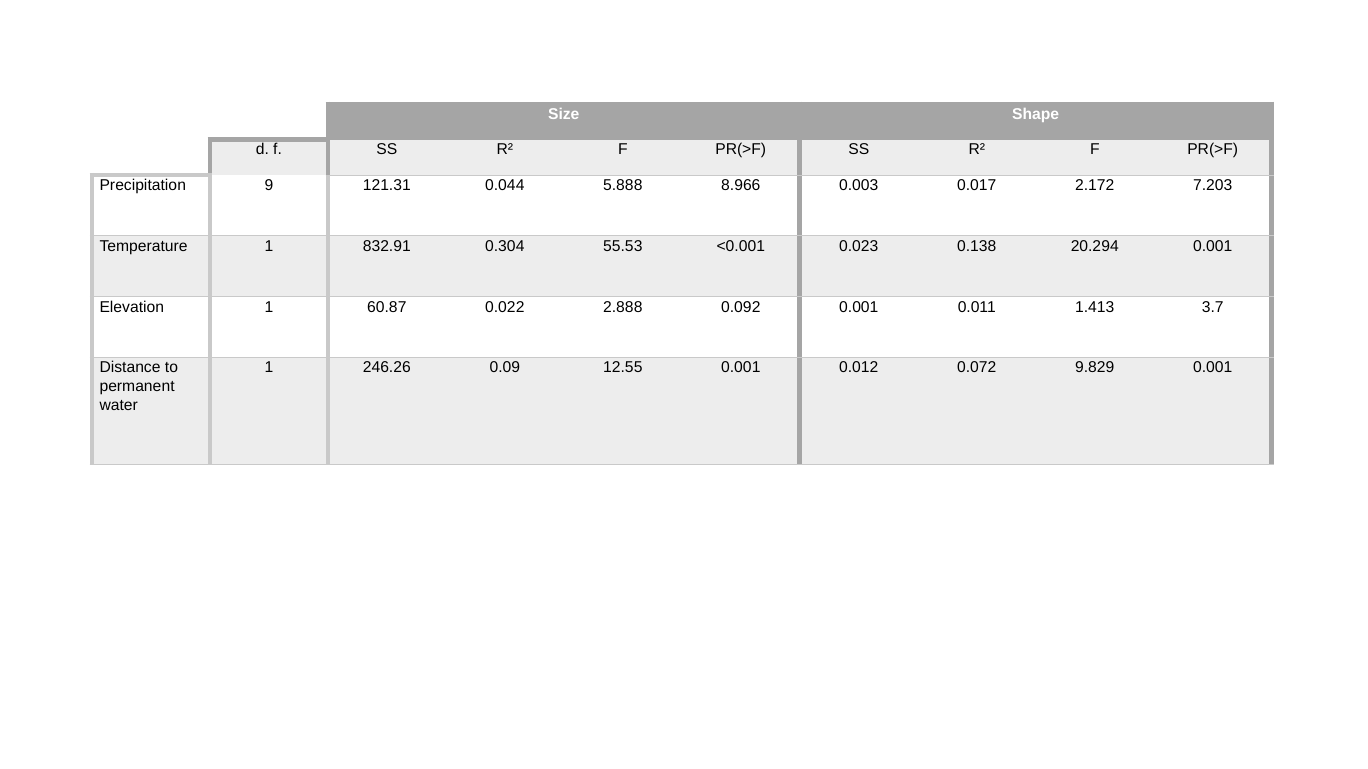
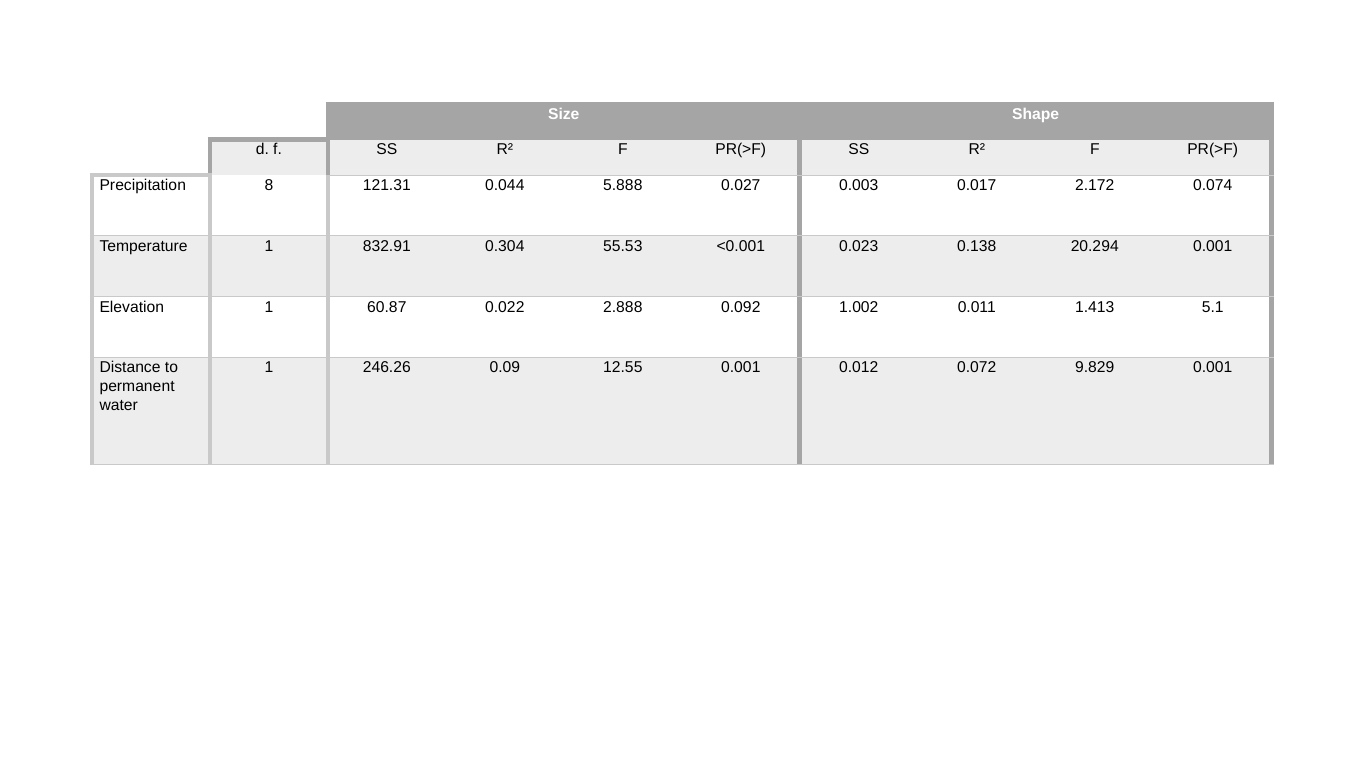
9: 9 -> 8
8.966: 8.966 -> 0.027
7.203: 7.203 -> 0.074
0.092 0.001: 0.001 -> 1.002
3.7: 3.7 -> 5.1
